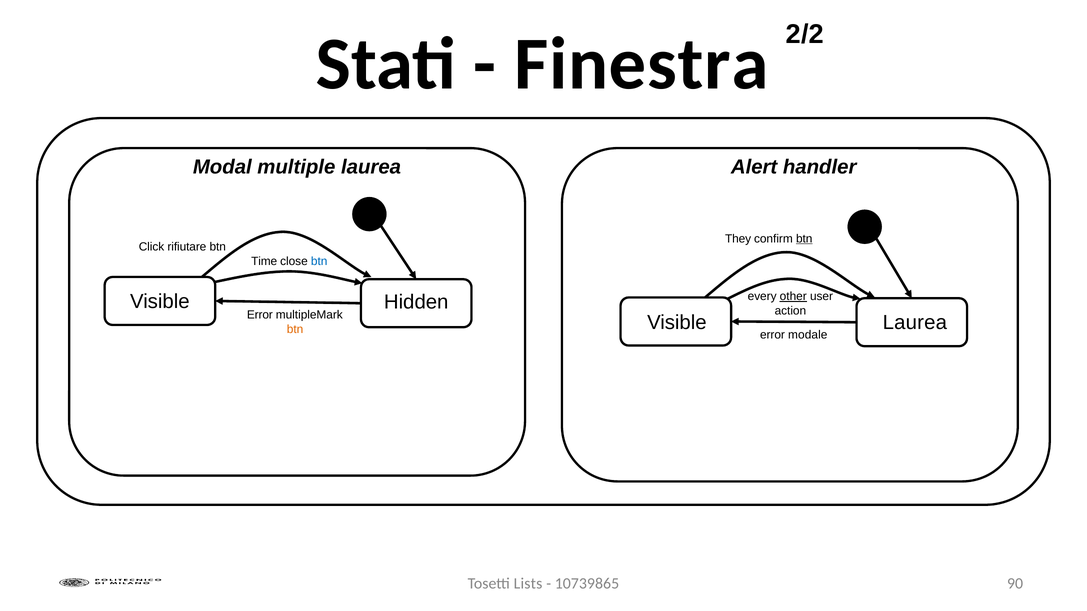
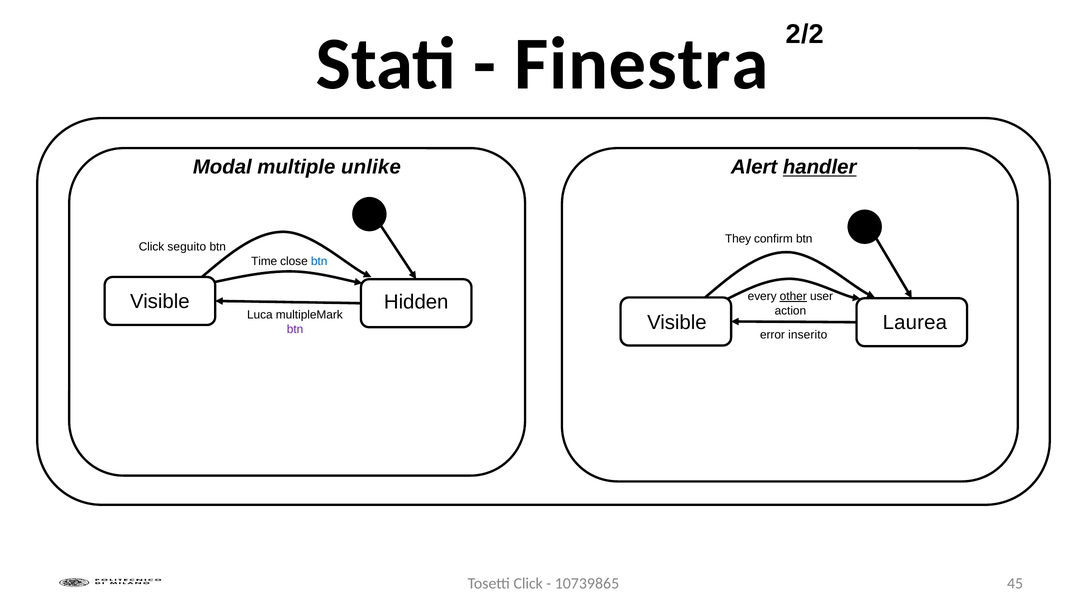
multiple laurea: laurea -> unlike
handler underline: none -> present
btn at (804, 239) underline: present -> none
rifiutare: rifiutare -> seguito
Error at (260, 315): Error -> Luca
btn at (295, 329) colour: orange -> purple
modale: modale -> inserito
Tosetti Lists: Lists -> Click
90: 90 -> 45
